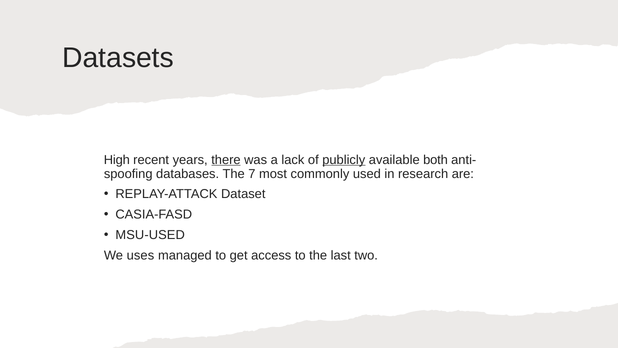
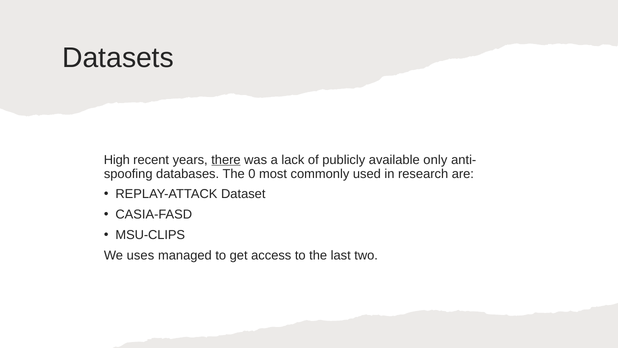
publicly underline: present -> none
both: both -> only
7: 7 -> 0
MSU-USED: MSU-USED -> MSU-CLIPS
